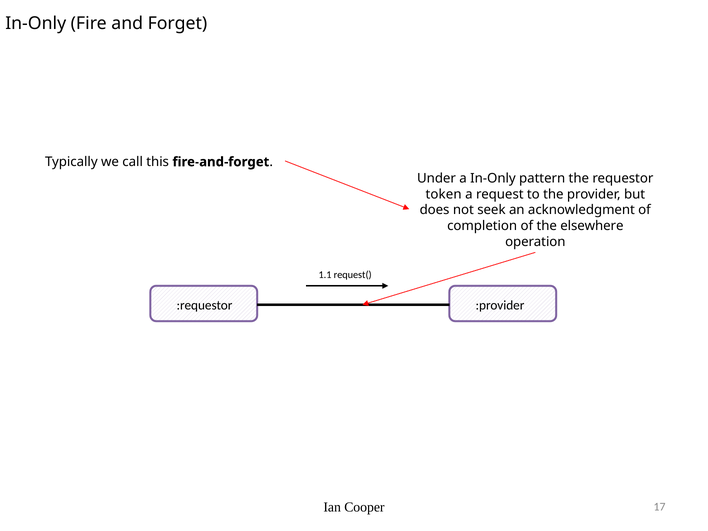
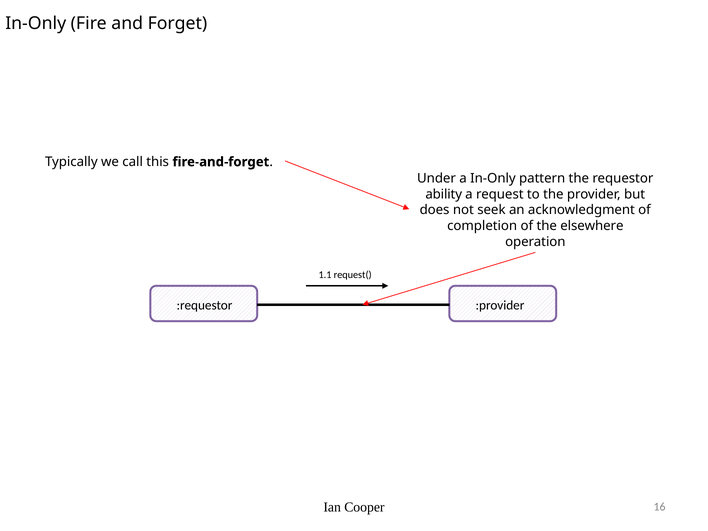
token: token -> ability
17: 17 -> 16
